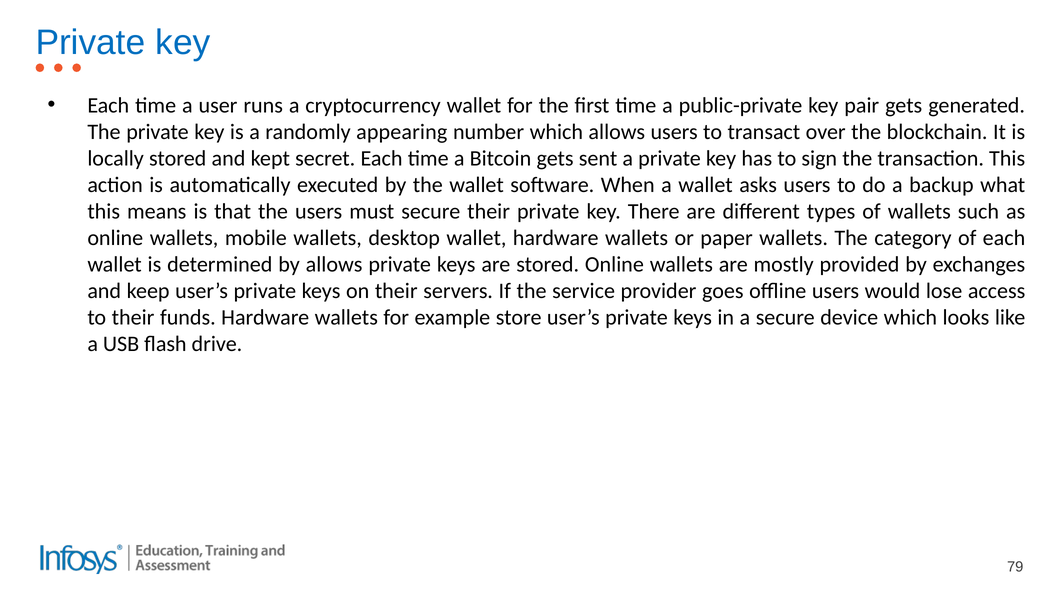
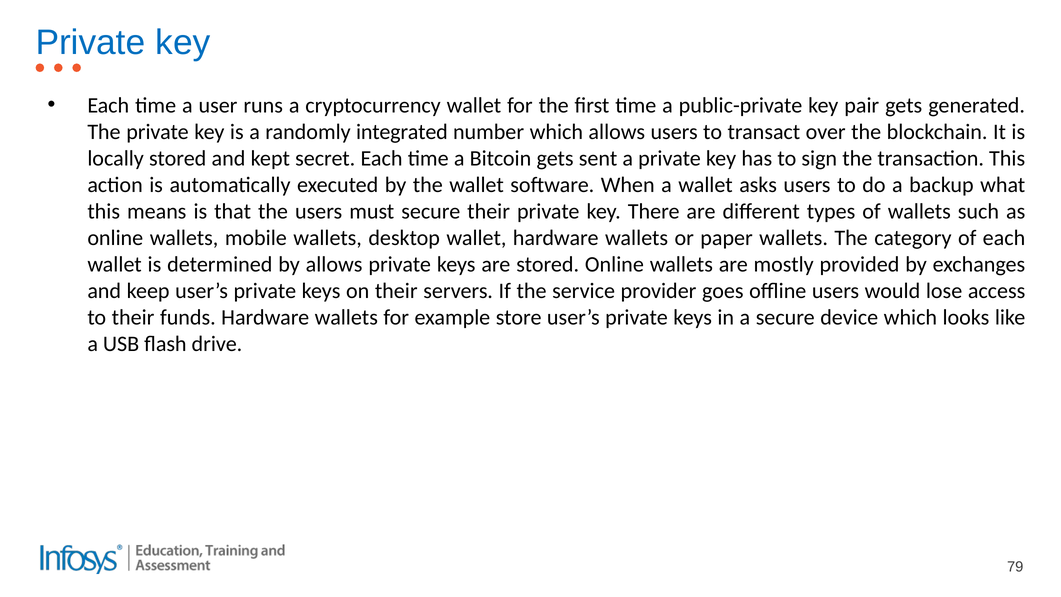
appearing: appearing -> integrated
